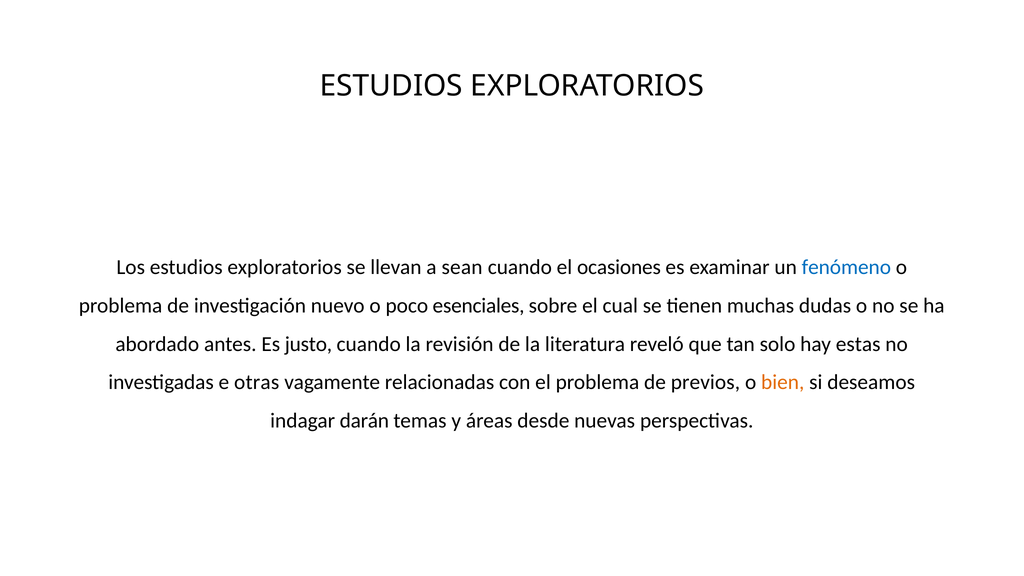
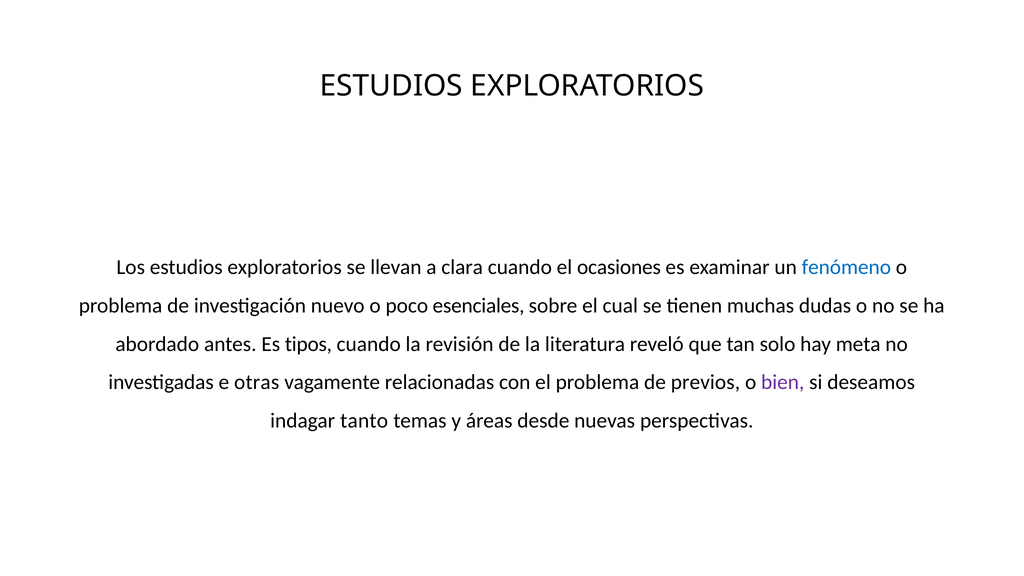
sean: sean -> clara
justo: justo -> tipos
estas: estas -> meta
bien colour: orange -> purple
darán: darán -> tanto
